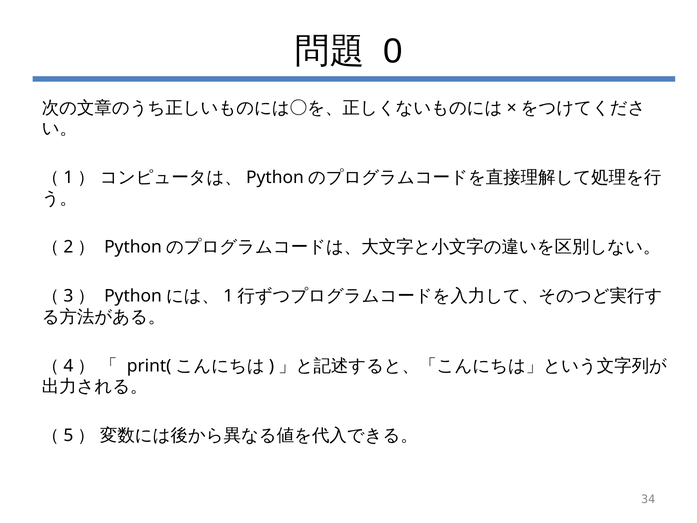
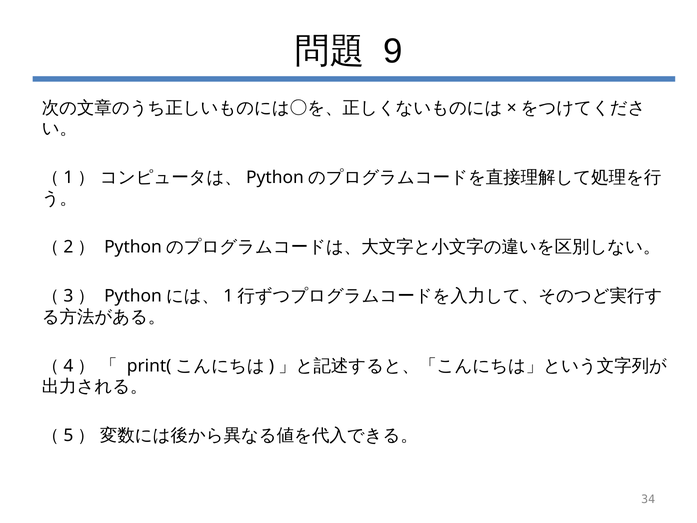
0: 0 -> 9
